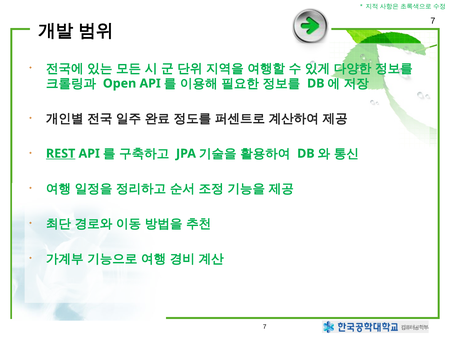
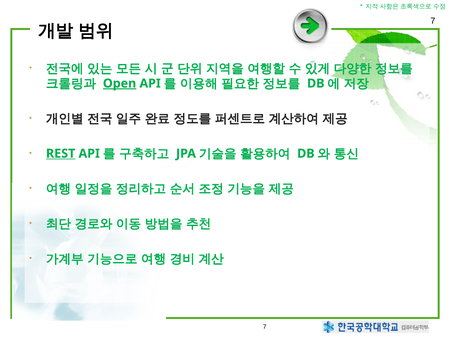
Open underline: none -> present
